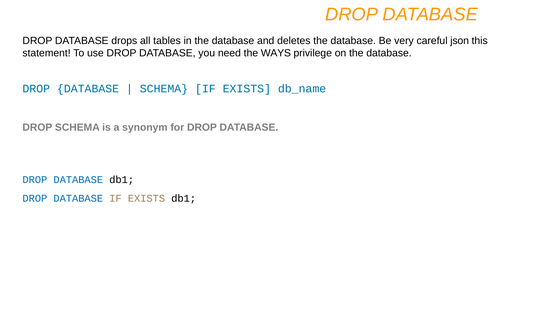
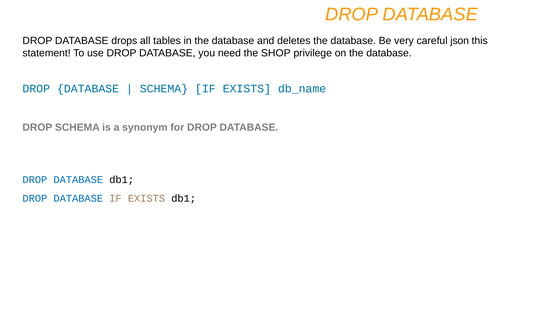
WAYS: WAYS -> SHOP
